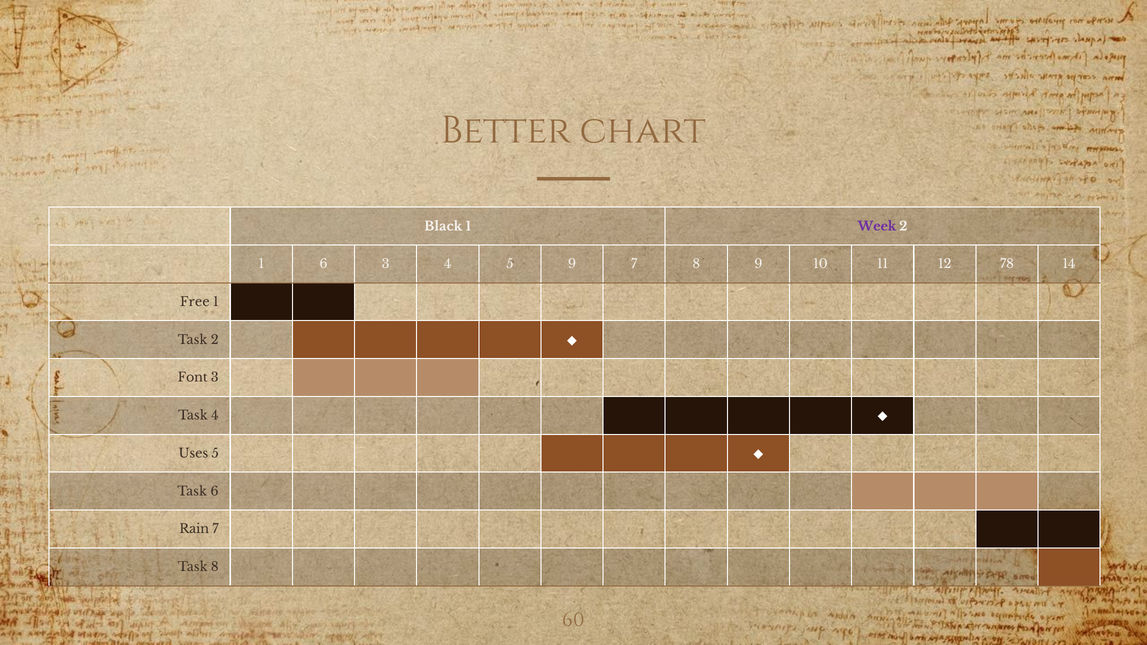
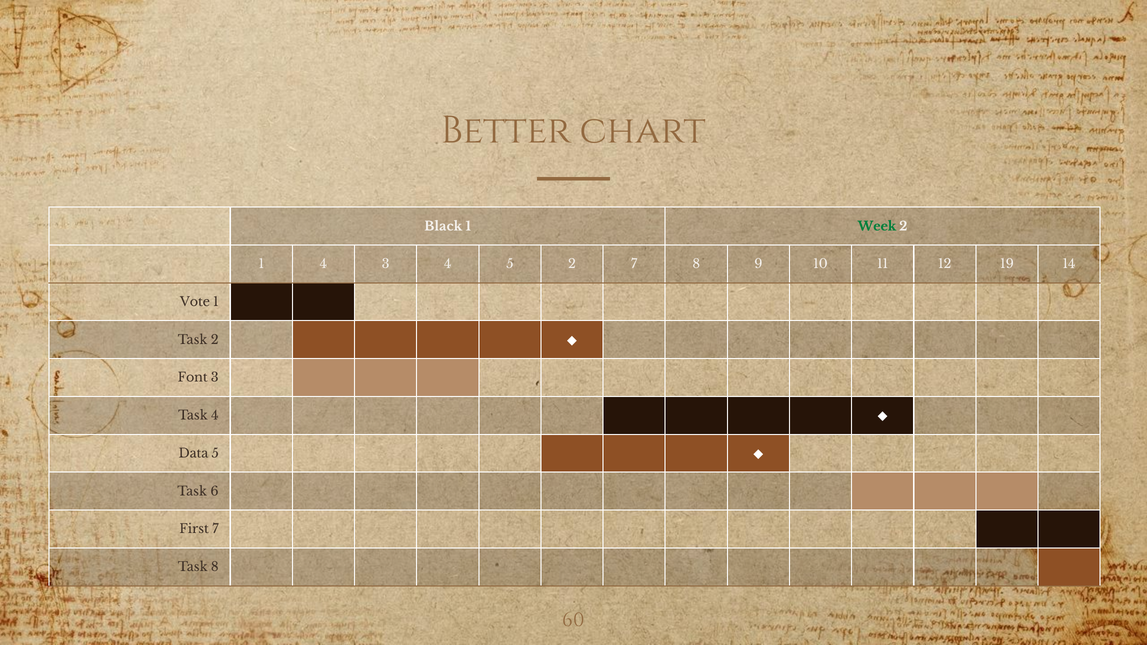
Week colour: purple -> green
1 6: 6 -> 4
5 9: 9 -> 2
78: 78 -> 19
Free: Free -> Vote
Uses: Uses -> Data
Rain: Rain -> First
